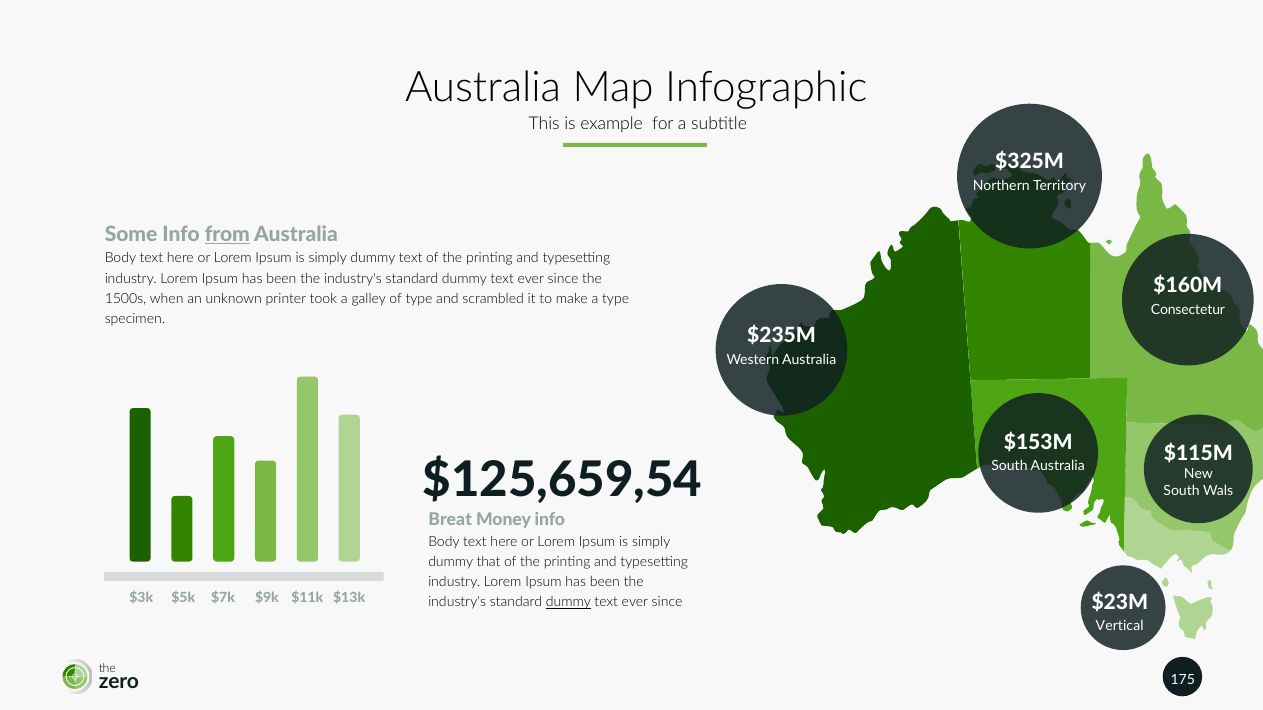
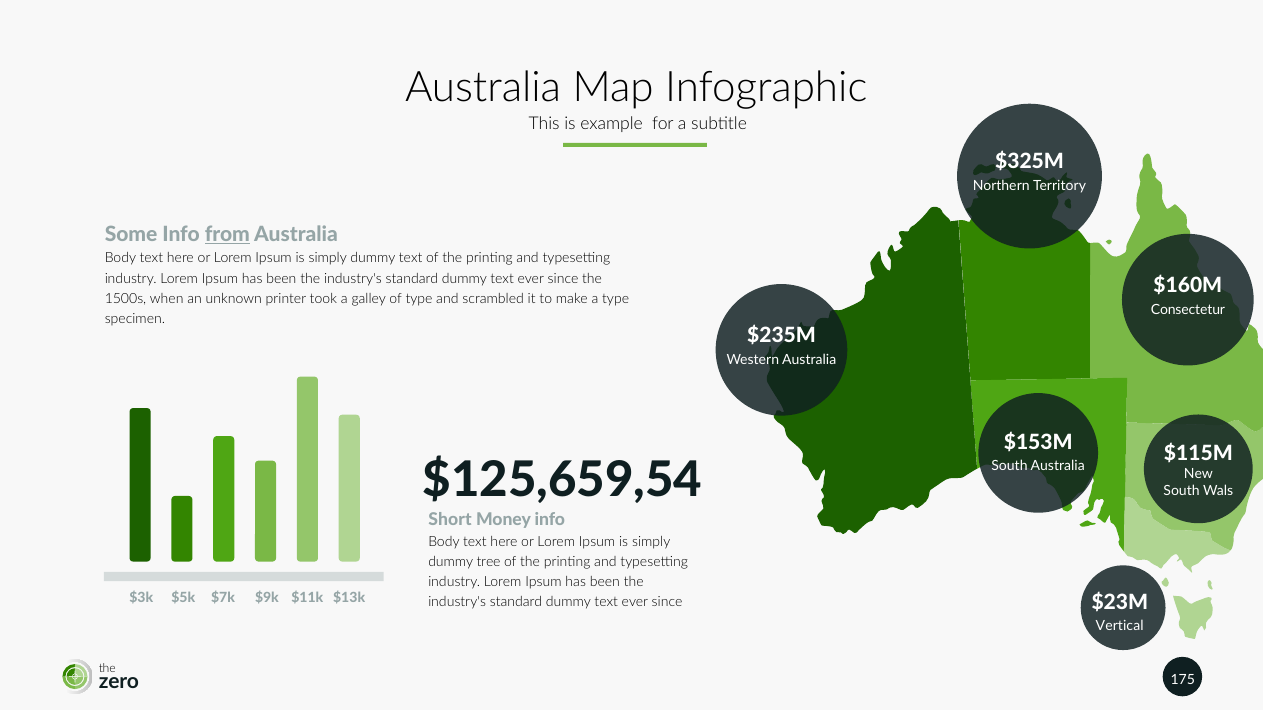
Breat: Breat -> Short
that: that -> tree
dummy at (568, 603) underline: present -> none
